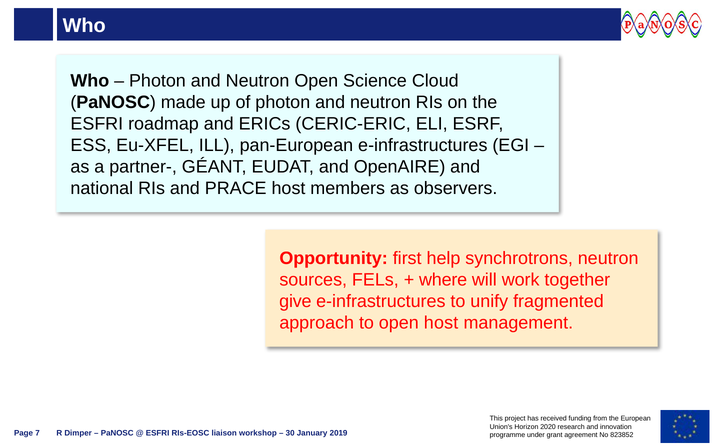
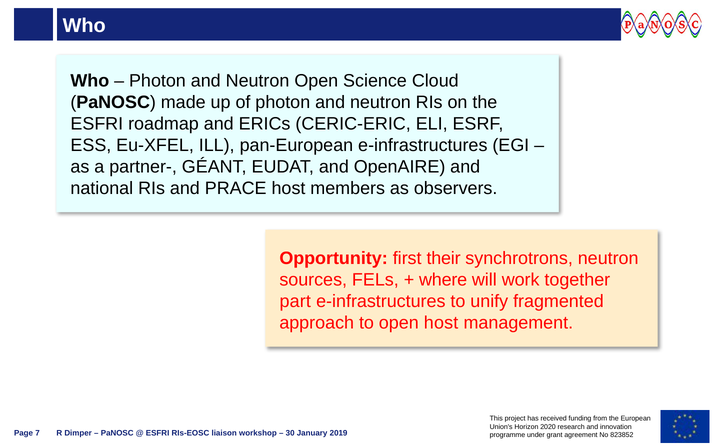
help: help -> their
give: give -> part
